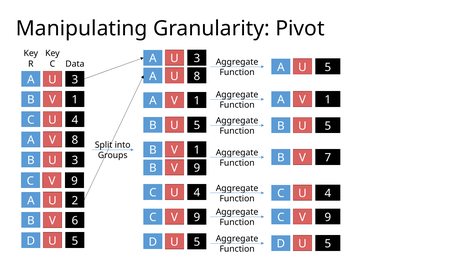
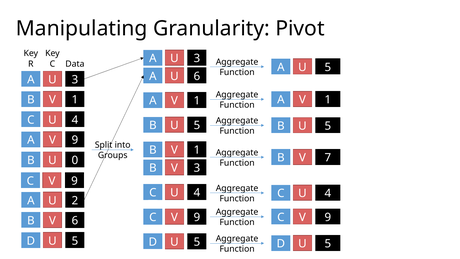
8 at (197, 76): 8 -> 6
8 at (75, 140): 8 -> 9
B 3: 3 -> 0
B 9: 9 -> 3
